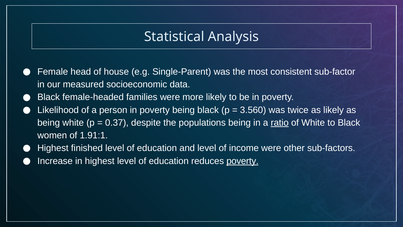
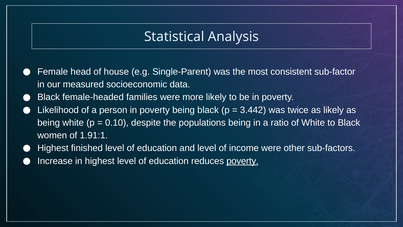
3.560: 3.560 -> 3.442
0.37: 0.37 -> 0.10
ratio underline: present -> none
